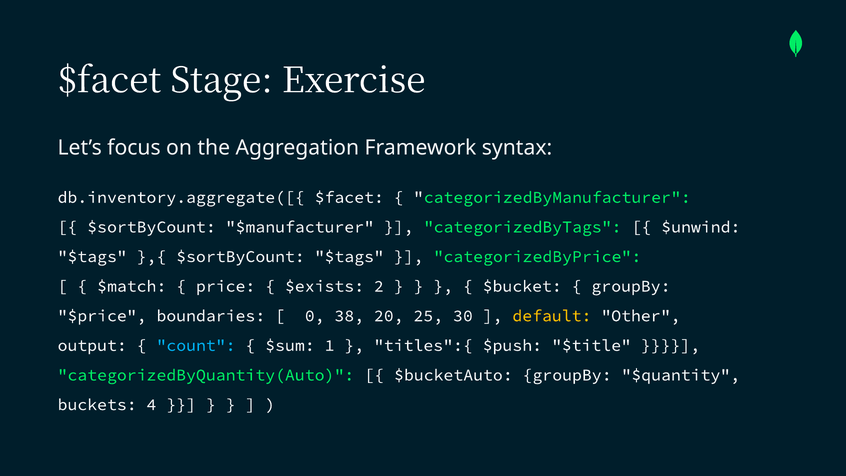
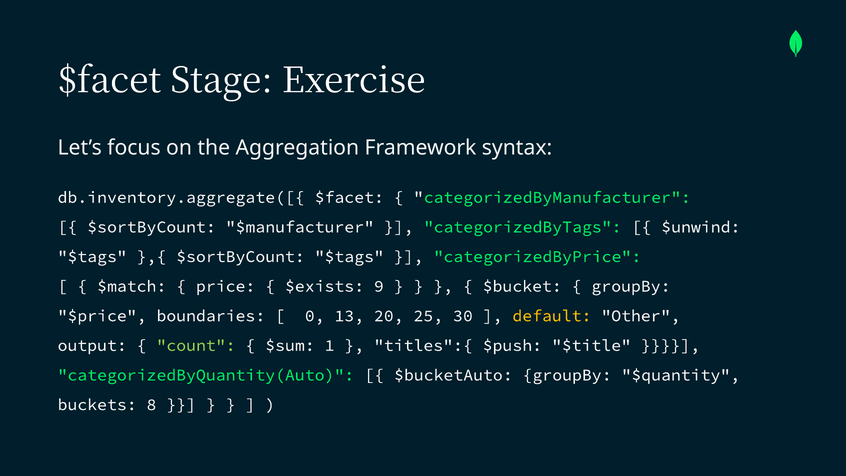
2: 2 -> 9
38: 38 -> 13
count colour: light blue -> light green
4: 4 -> 8
